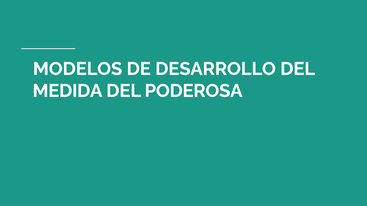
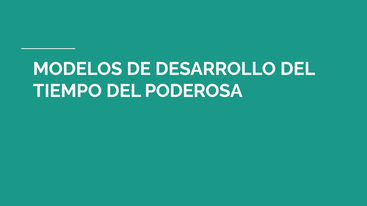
MEDIDA: MEDIDA -> TIEMPO
